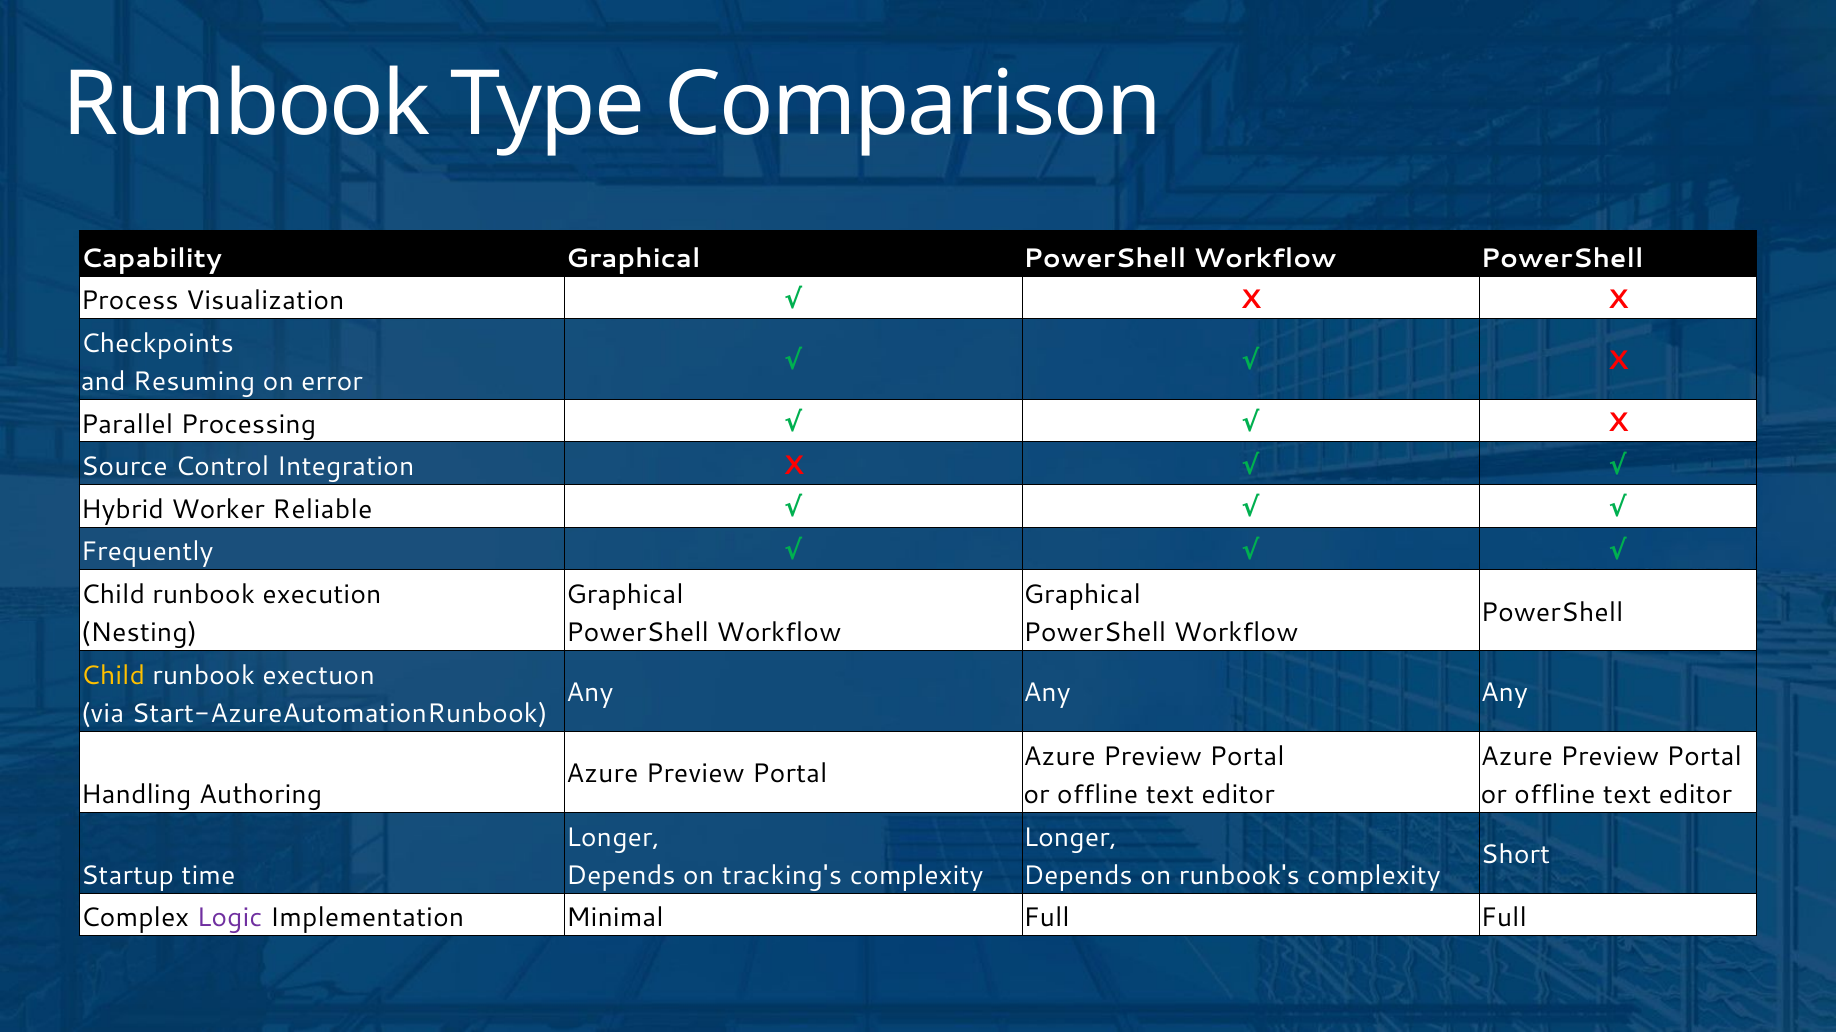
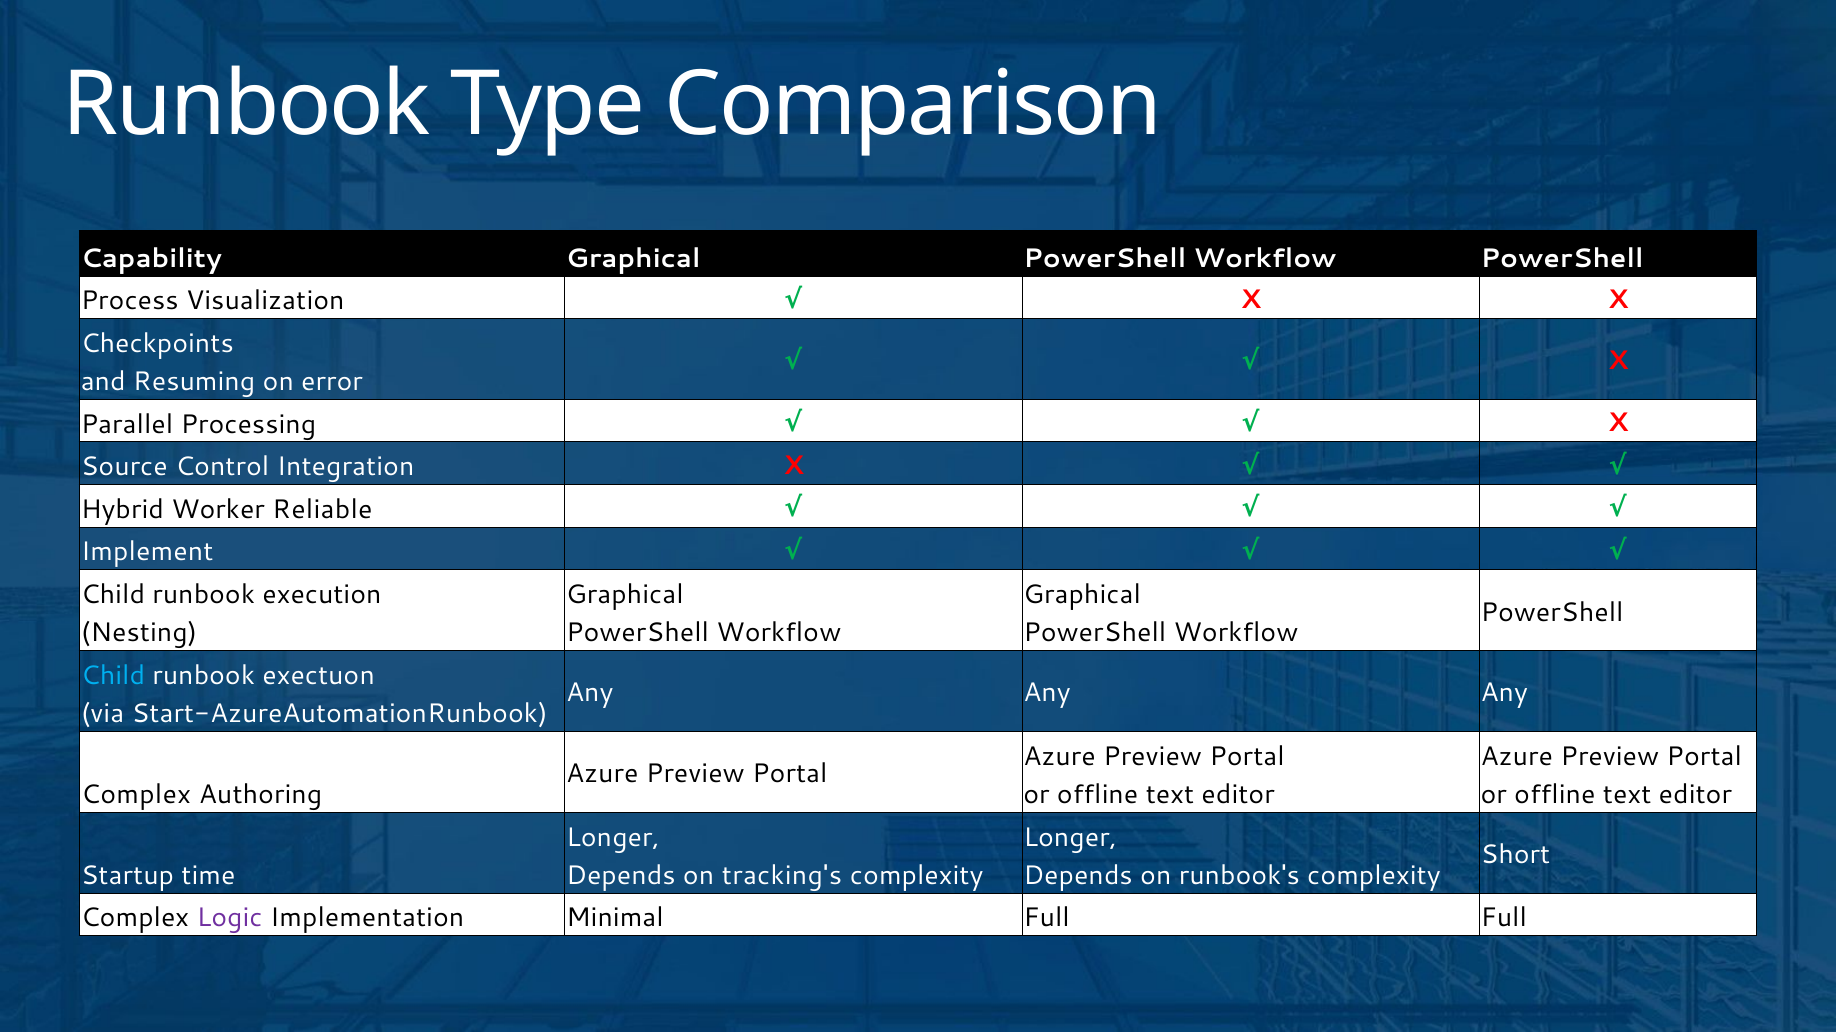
Frequently: Frequently -> Implement
Child at (113, 676) colour: yellow -> light blue
Handling at (136, 795): Handling -> Complex
